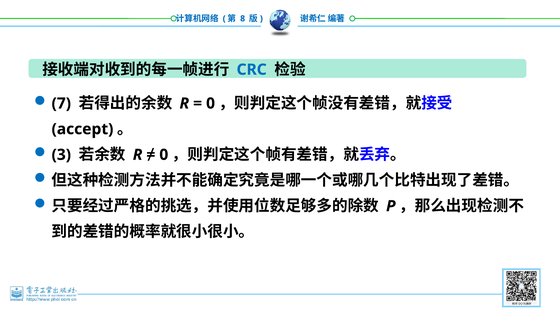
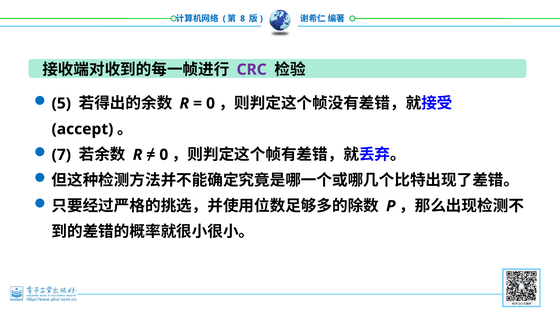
CRC colour: blue -> purple
7: 7 -> 5
3: 3 -> 7
